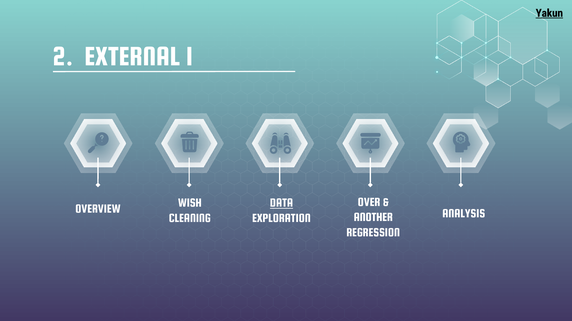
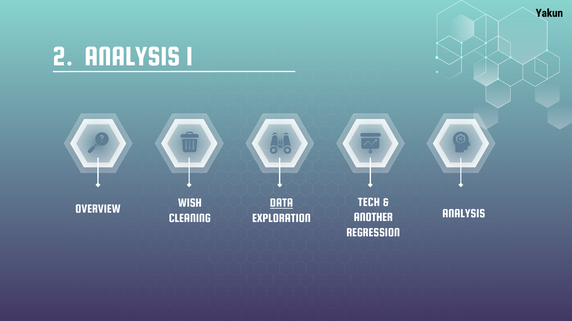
Yakun underline: present -> none
2 EXTERNAL: EXTERNAL -> ANALYSIS
OVER: OVER -> TECH
